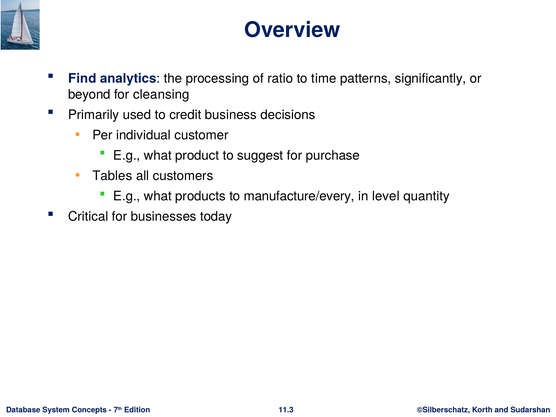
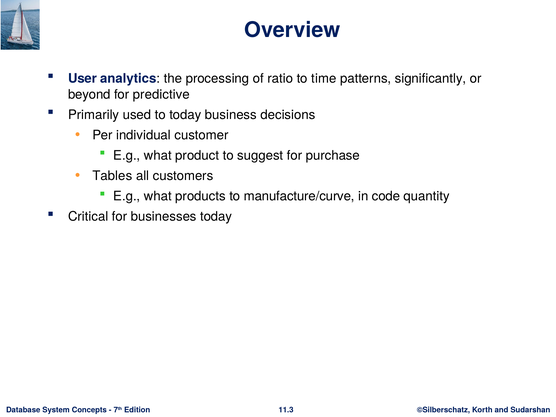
Find: Find -> User
cleansing: cleansing -> predictive
to credit: credit -> today
manufacture/every: manufacture/every -> manufacture/curve
level: level -> code
